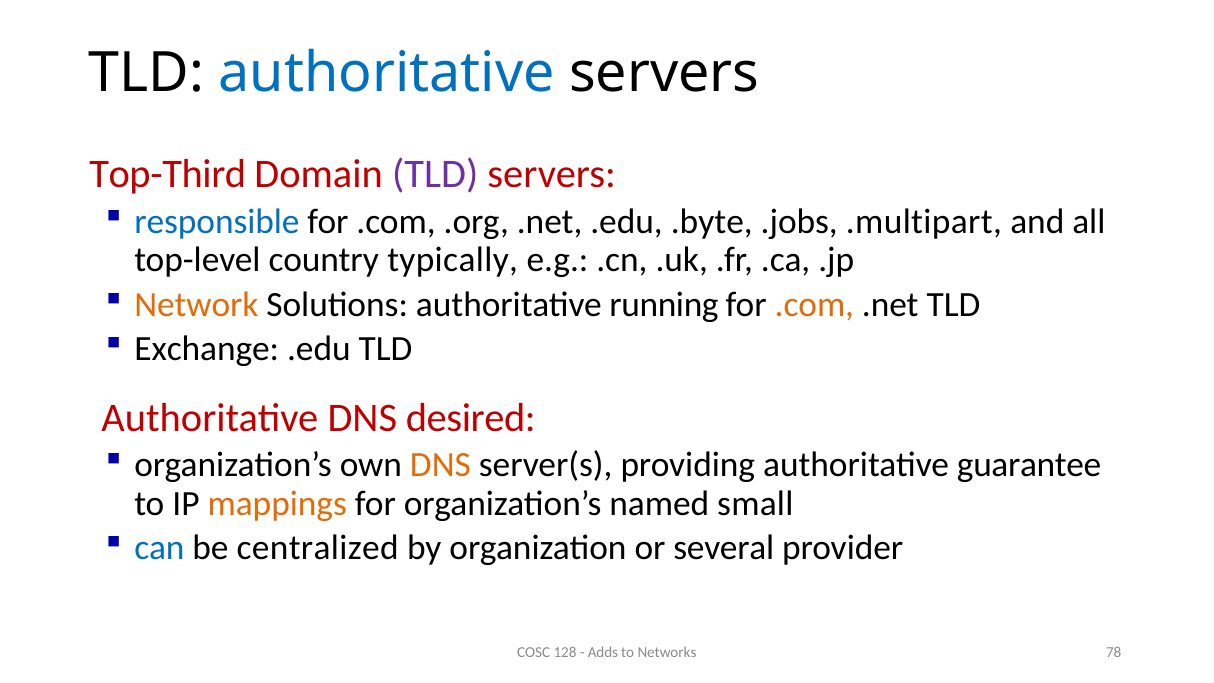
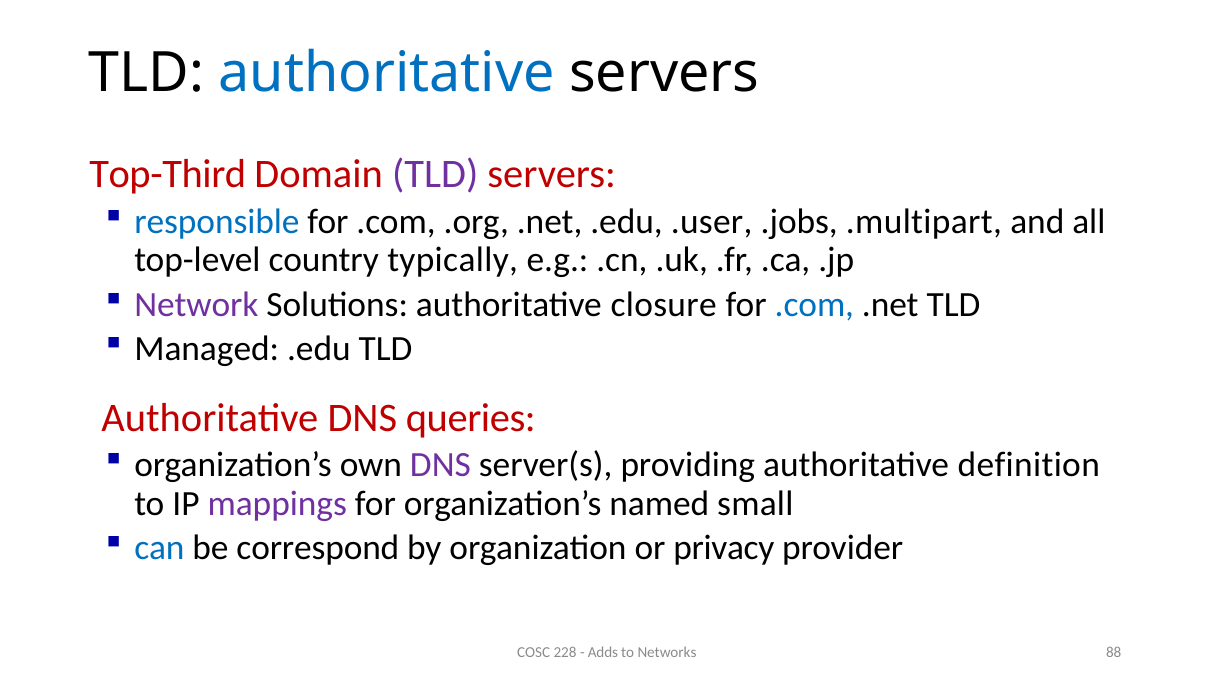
.byte: .byte -> .user
Network colour: orange -> purple
running: running -> closure
.com at (814, 305) colour: orange -> blue
Exchange: Exchange -> Managed
desired: desired -> queries
DNS at (440, 465) colour: orange -> purple
guarantee: guarantee -> definition
mappings colour: orange -> purple
centralized: centralized -> correspond
several: several -> privacy
128: 128 -> 228
78: 78 -> 88
